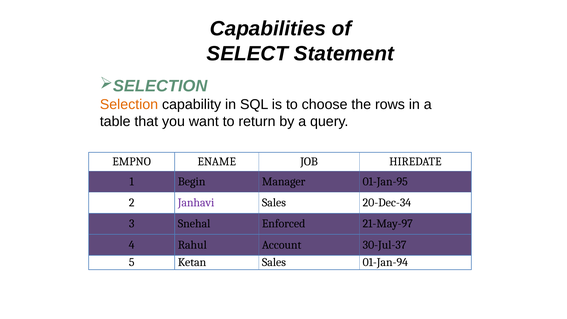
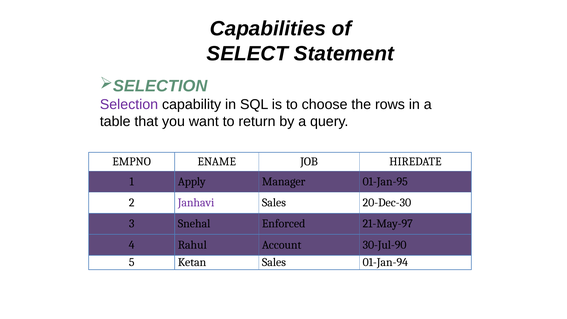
Selection colour: orange -> purple
Begin: Begin -> Apply
20-Dec-34: 20-Dec-34 -> 20-Dec-30
30-Jul-37: 30-Jul-37 -> 30-Jul-90
